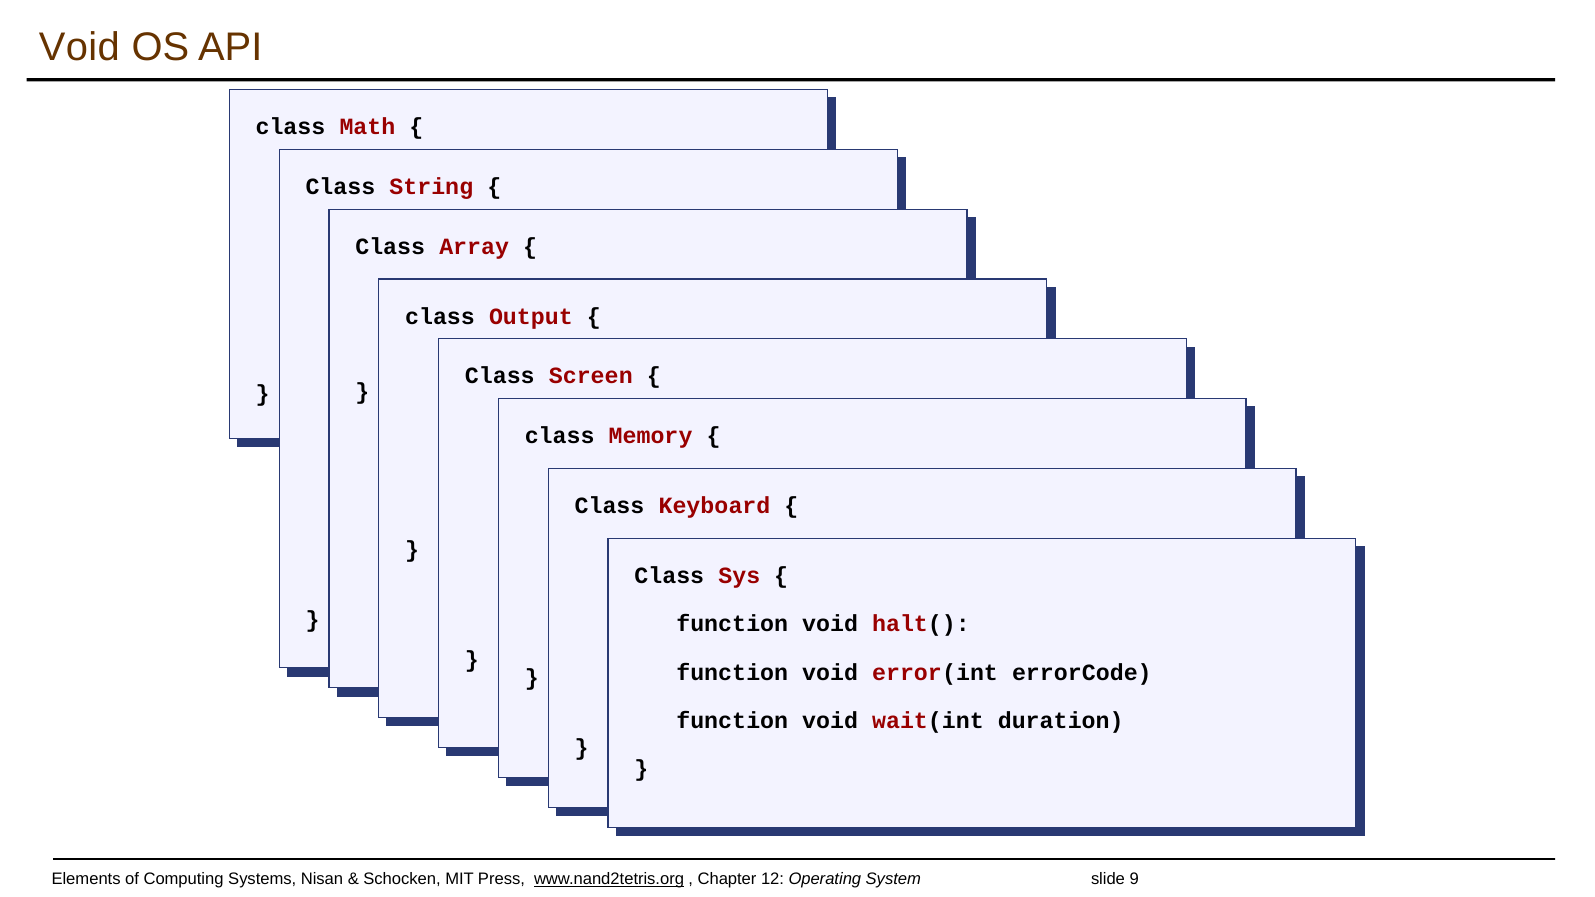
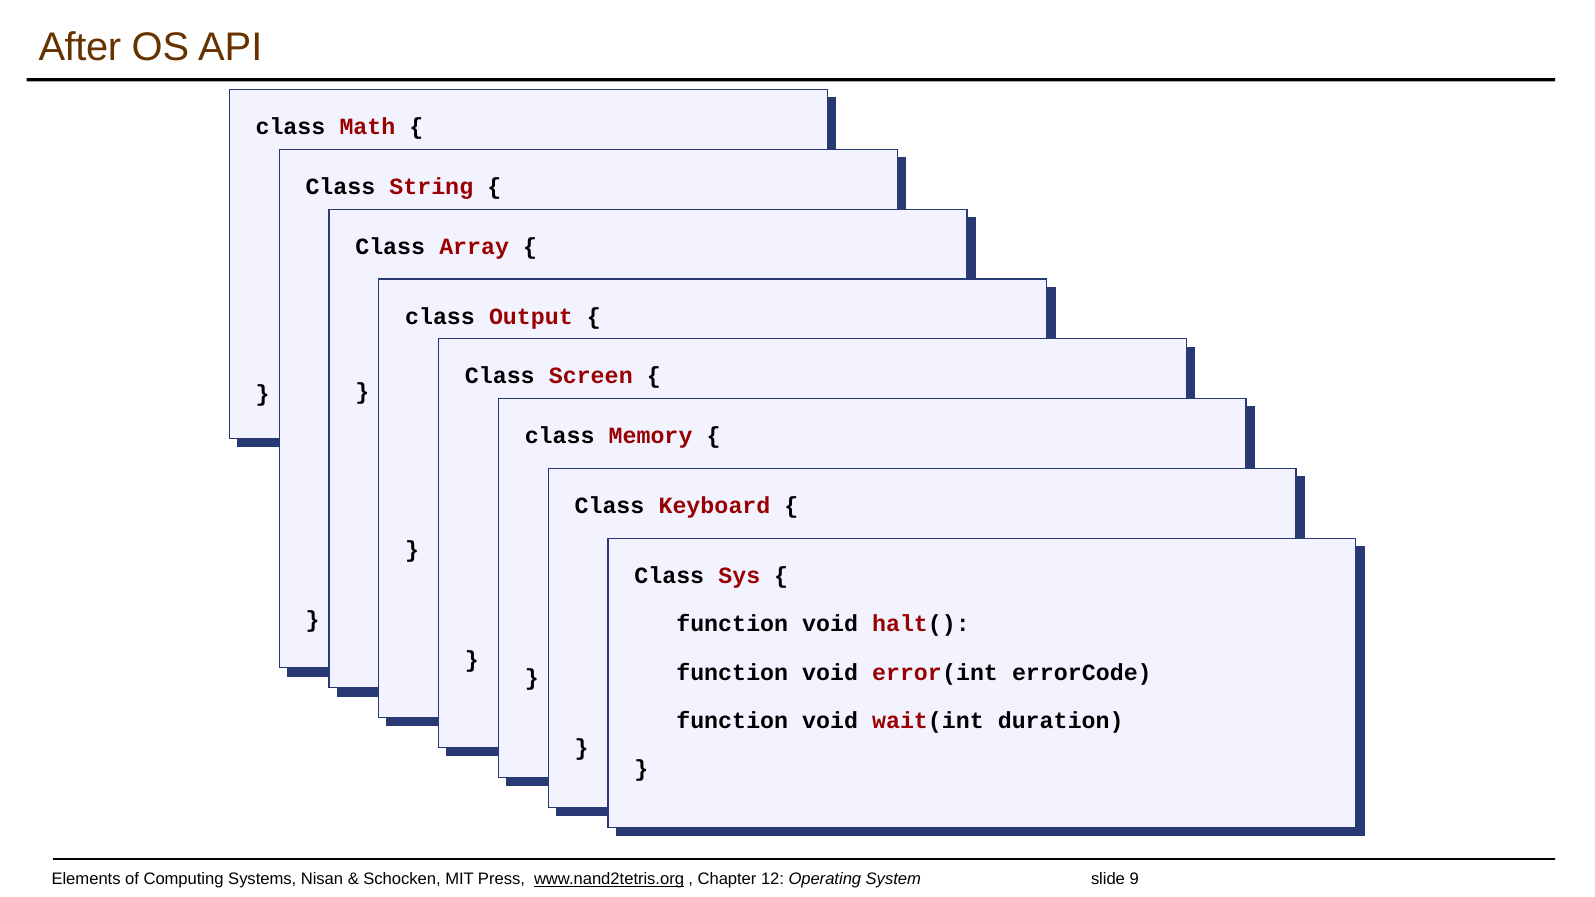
Void at (79, 48): Void -> After
